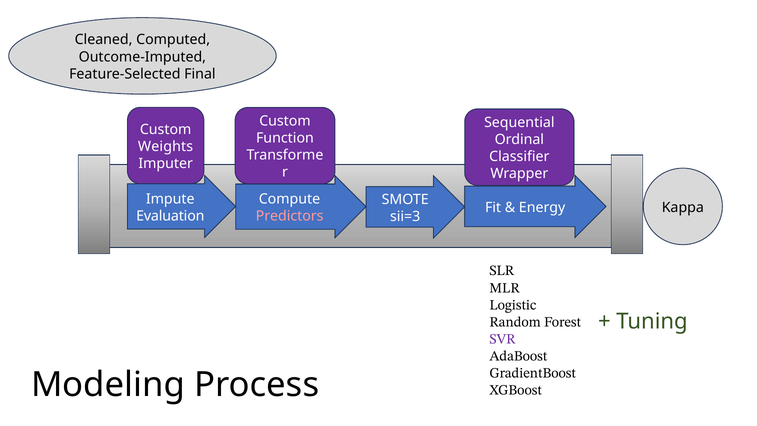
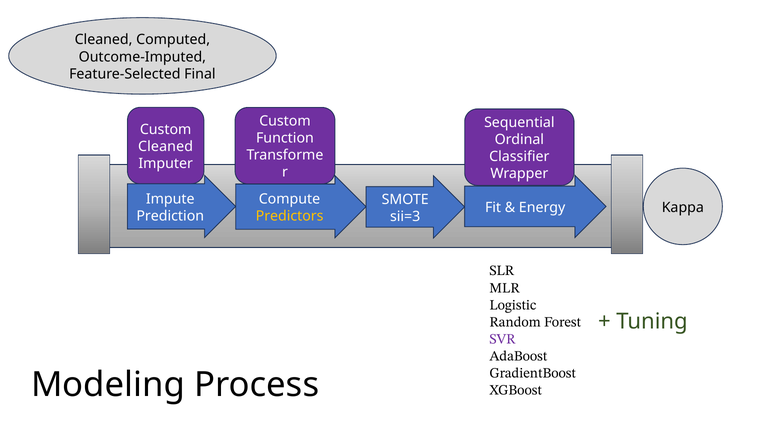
Weights at (166, 146): Weights -> Cleaned
Evaluation: Evaluation -> Prediction
Predictors colour: pink -> yellow
